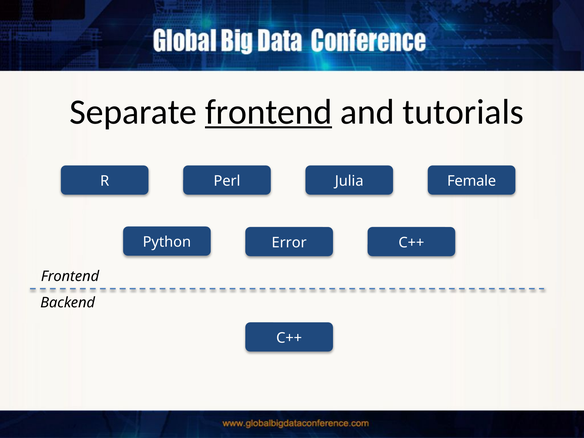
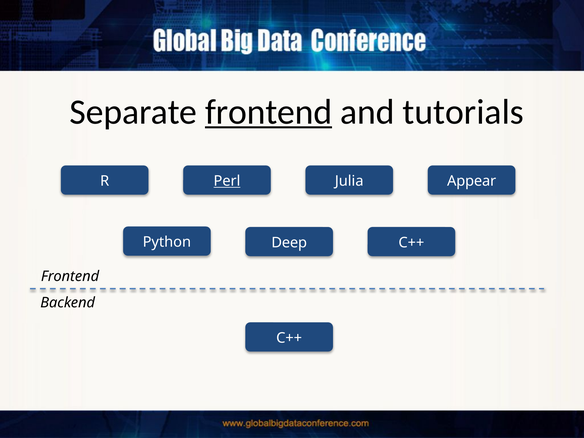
Perl underline: none -> present
Female: Female -> Appear
Error: Error -> Deep
